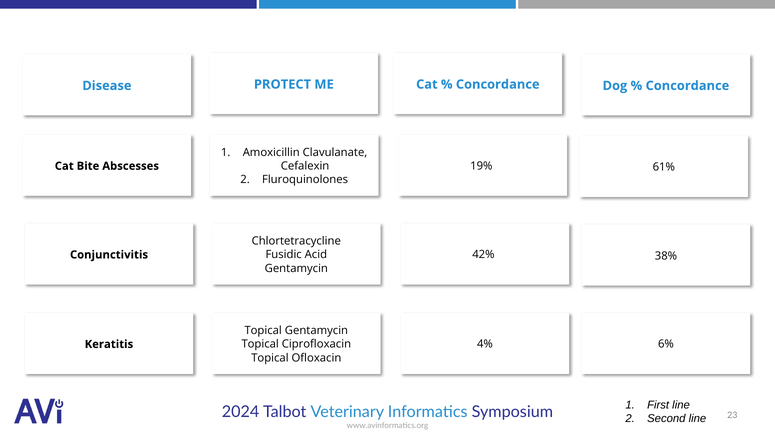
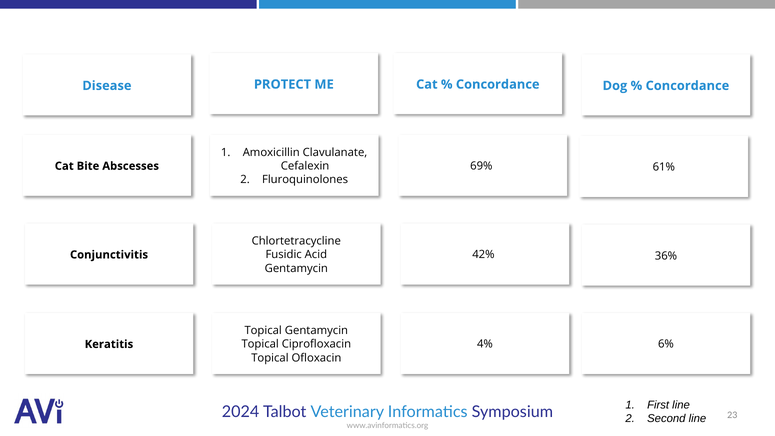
19%: 19% -> 69%
38%: 38% -> 36%
